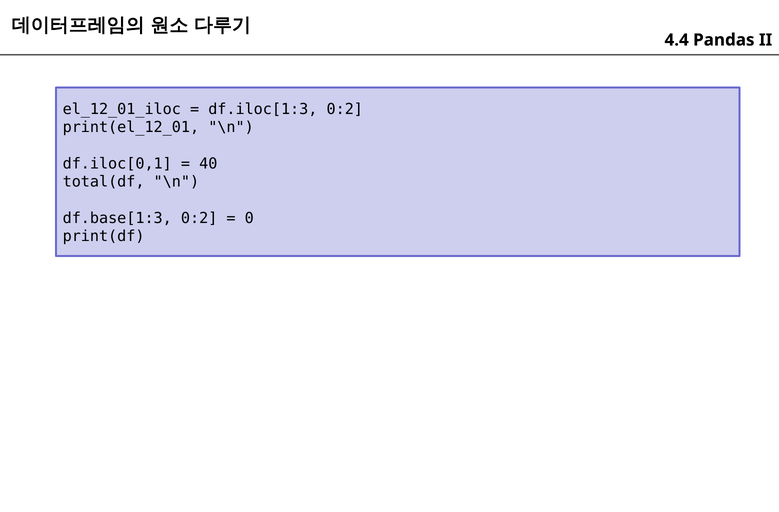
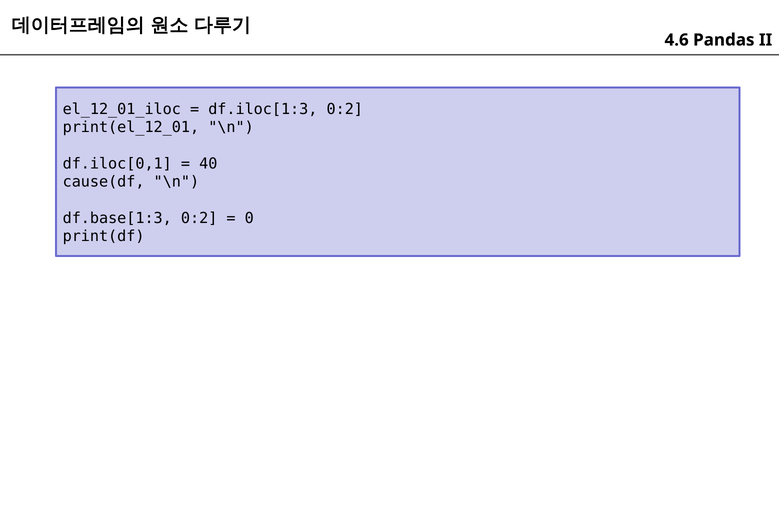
4.4: 4.4 -> 4.6
total(df: total(df -> cause(df
